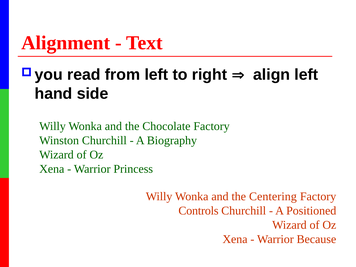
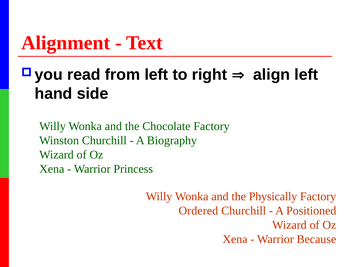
Centering: Centering -> Physically
Controls: Controls -> Ordered
